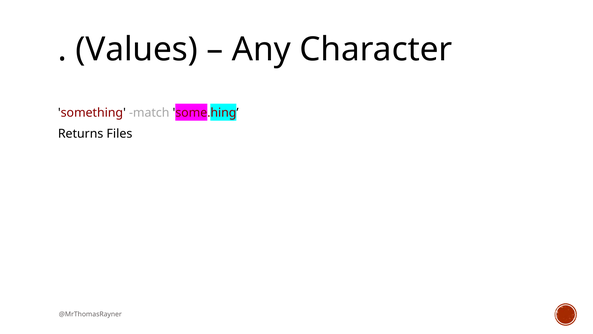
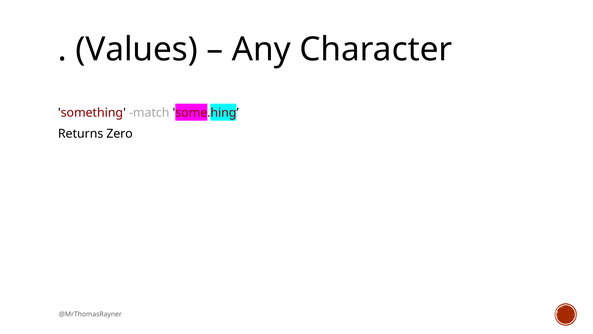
Files: Files -> Zero
